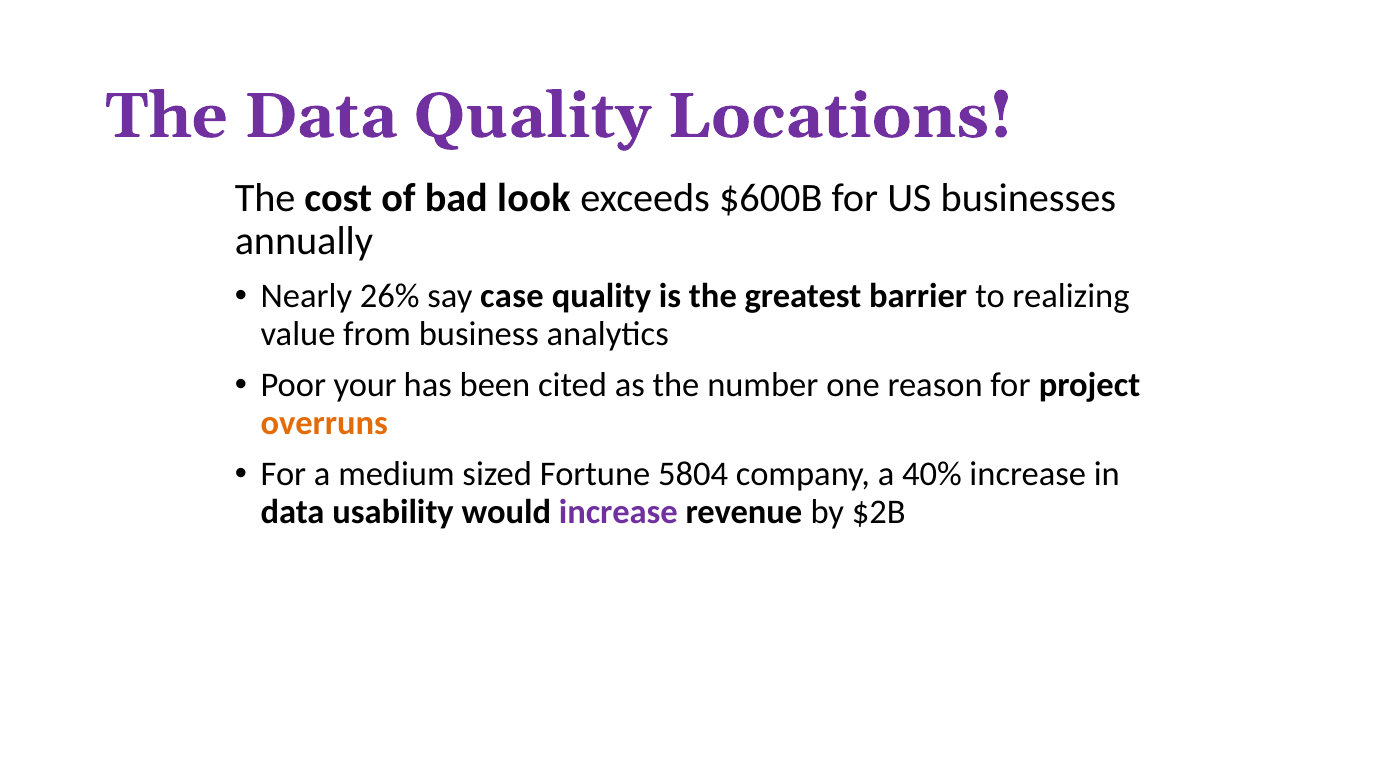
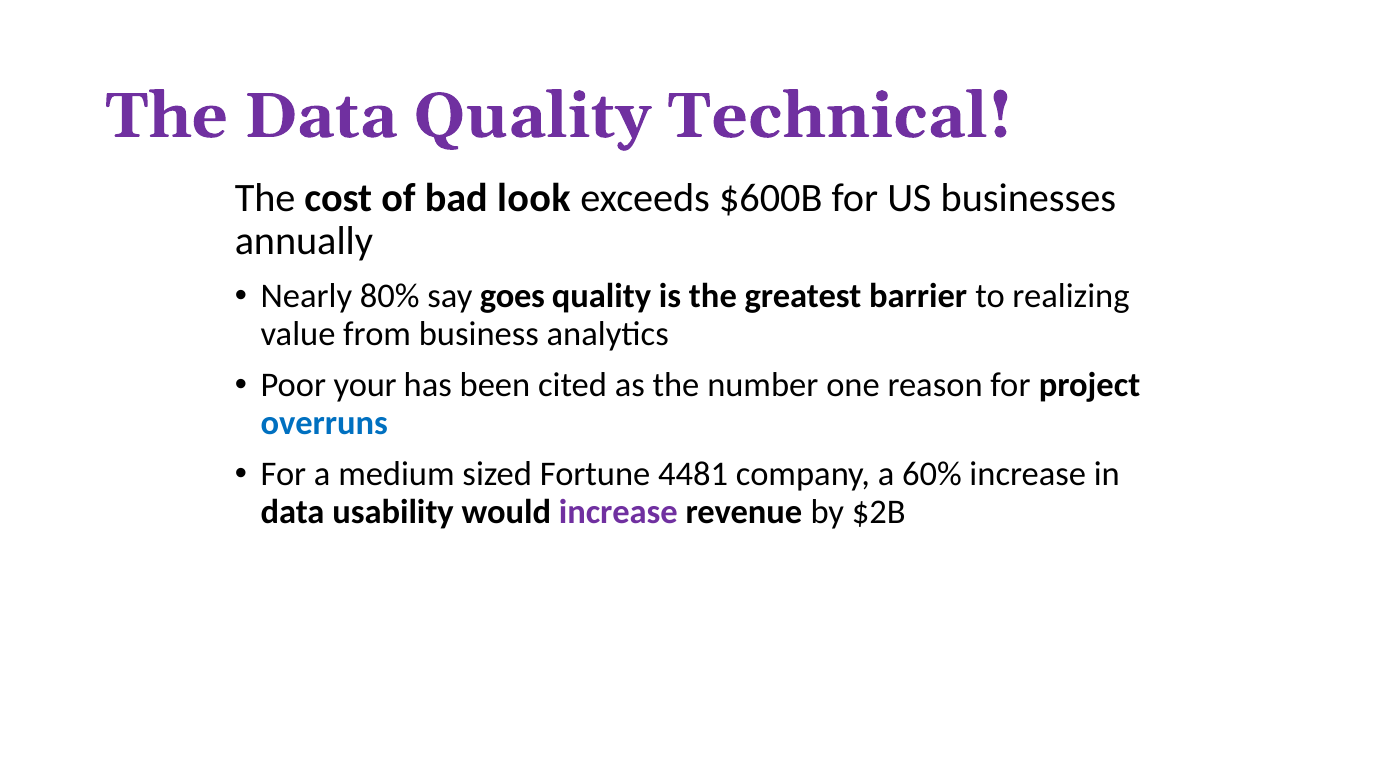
Locations: Locations -> Technical
26%: 26% -> 80%
case: case -> goes
overruns colour: orange -> blue
5804: 5804 -> 4481
40%: 40% -> 60%
